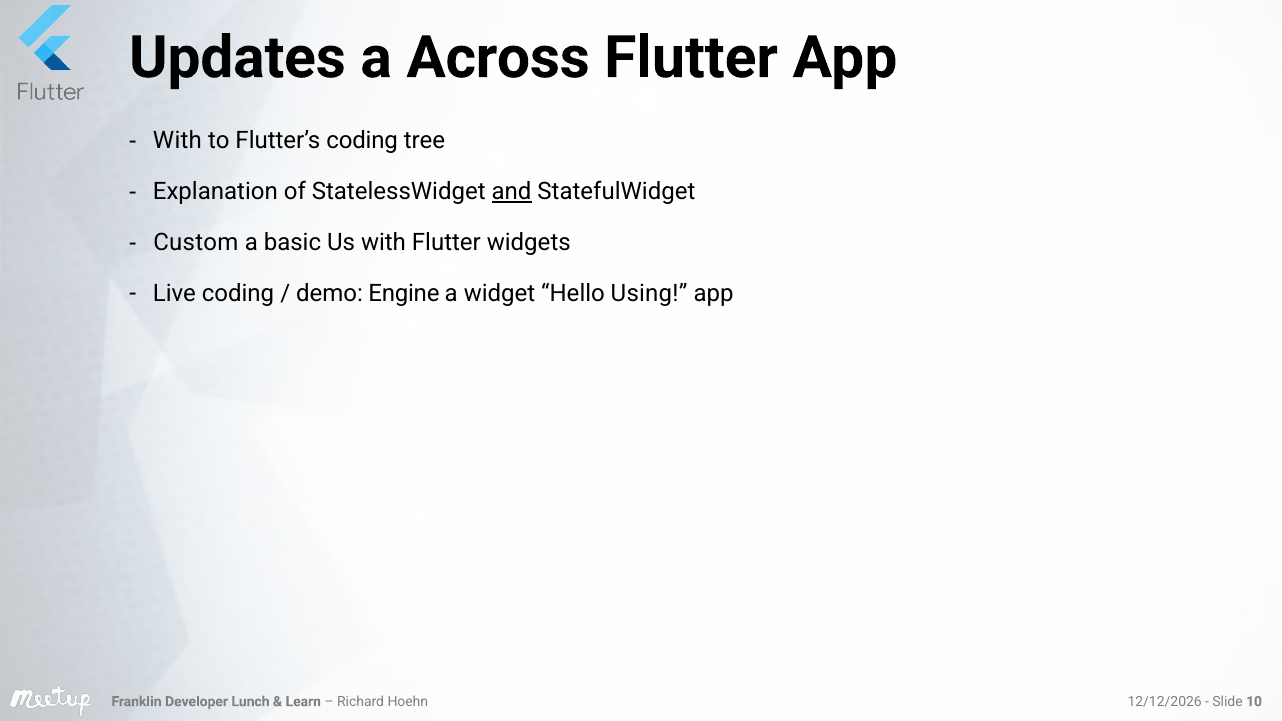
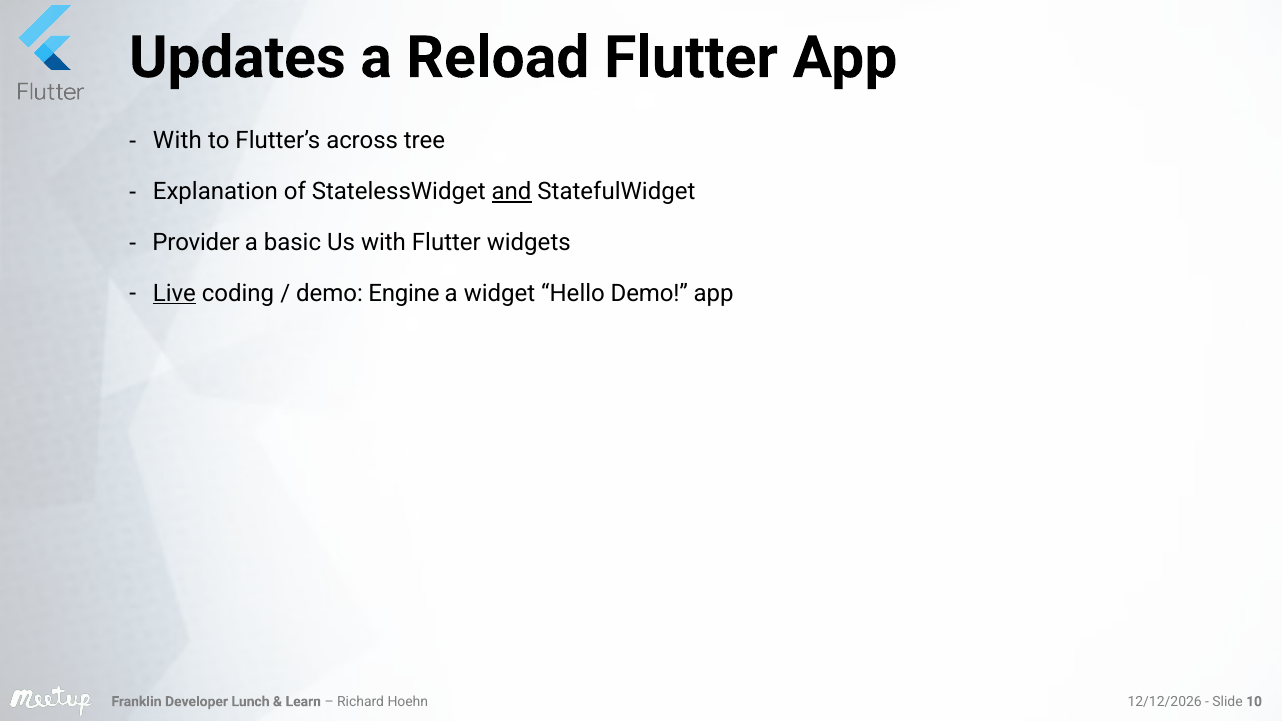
Across: Across -> Reload
Flutter’s coding: coding -> across
Custom: Custom -> Provider
Live underline: none -> present
Hello Using: Using -> Demo
